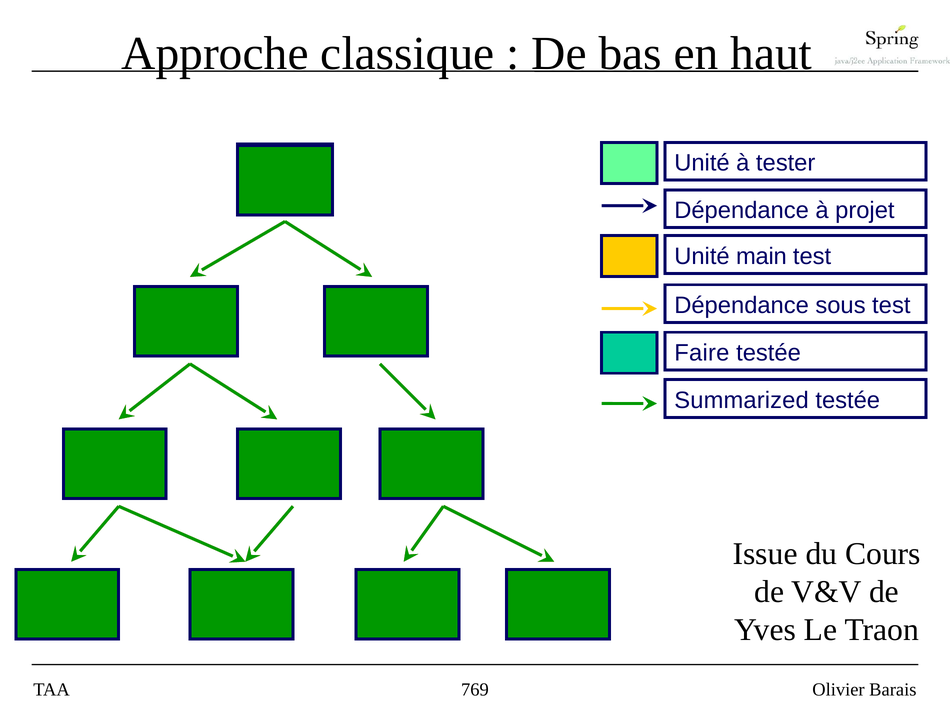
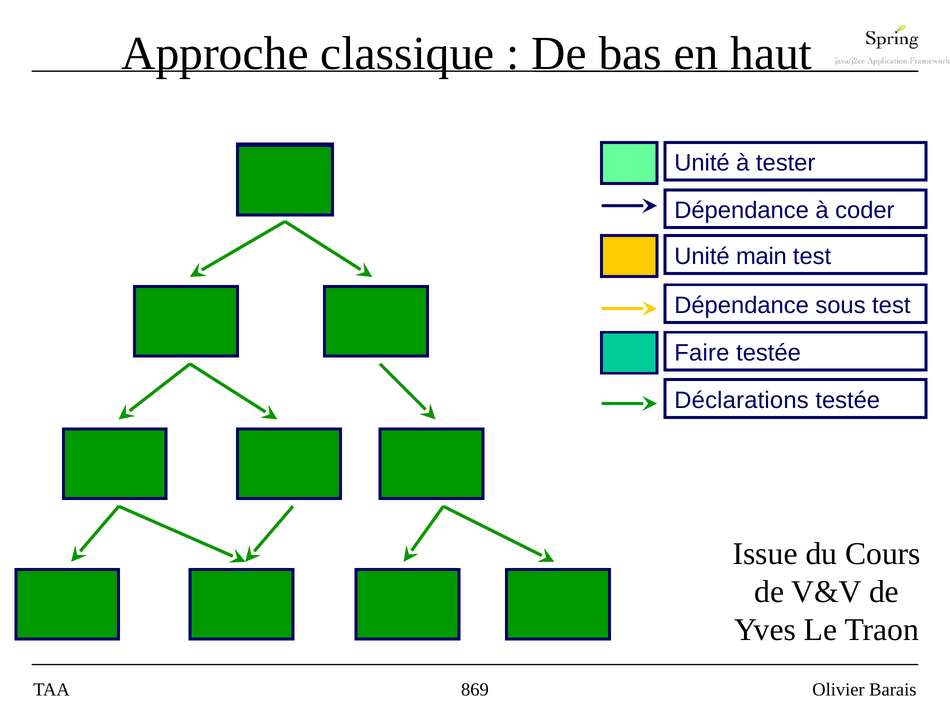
projet: projet -> coder
Summarized: Summarized -> Déclarations
769: 769 -> 869
